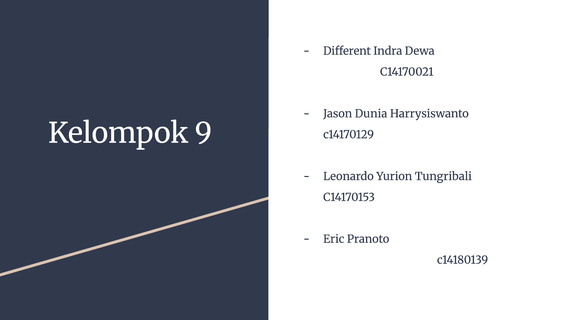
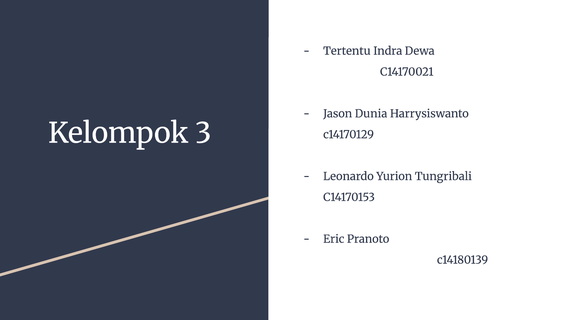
Different: Different -> Tertentu
9: 9 -> 3
